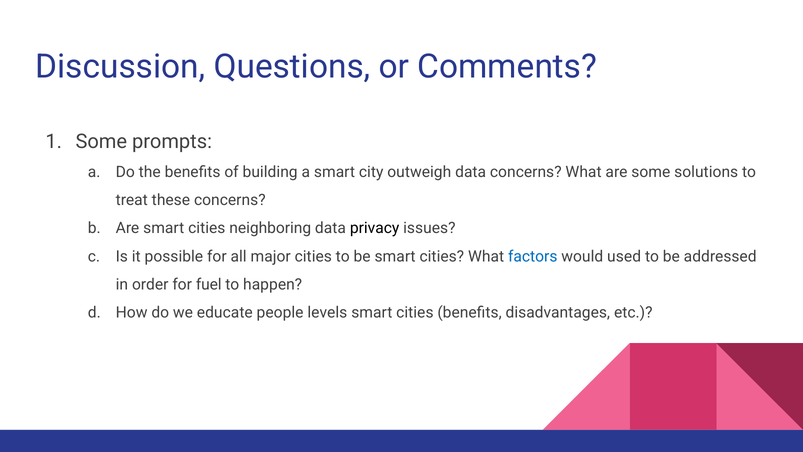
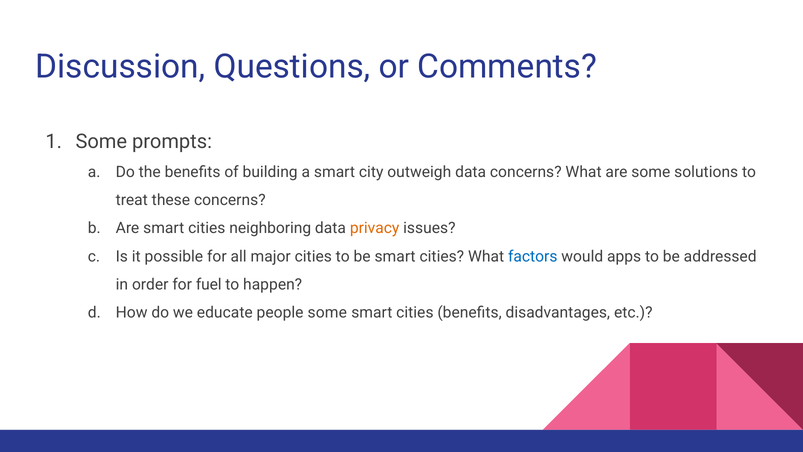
privacy colour: black -> orange
used: used -> apps
people levels: levels -> some
